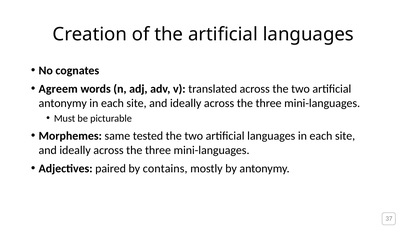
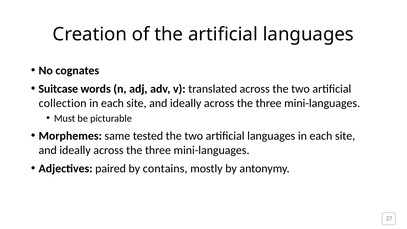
Agreem: Agreem -> Suitcase
antonymy at (63, 103): antonymy -> collection
